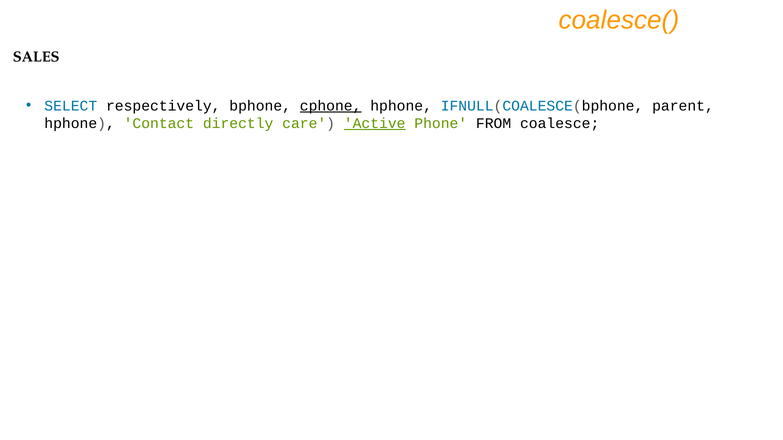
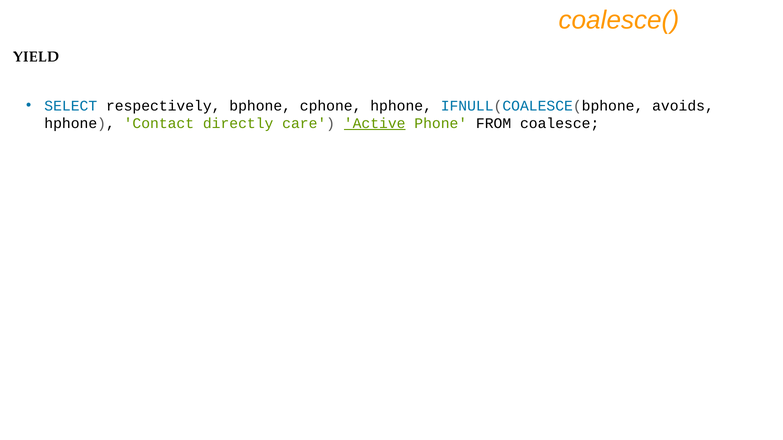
SALES: SALES -> YIELD
cphone underline: present -> none
parent: parent -> avoids
